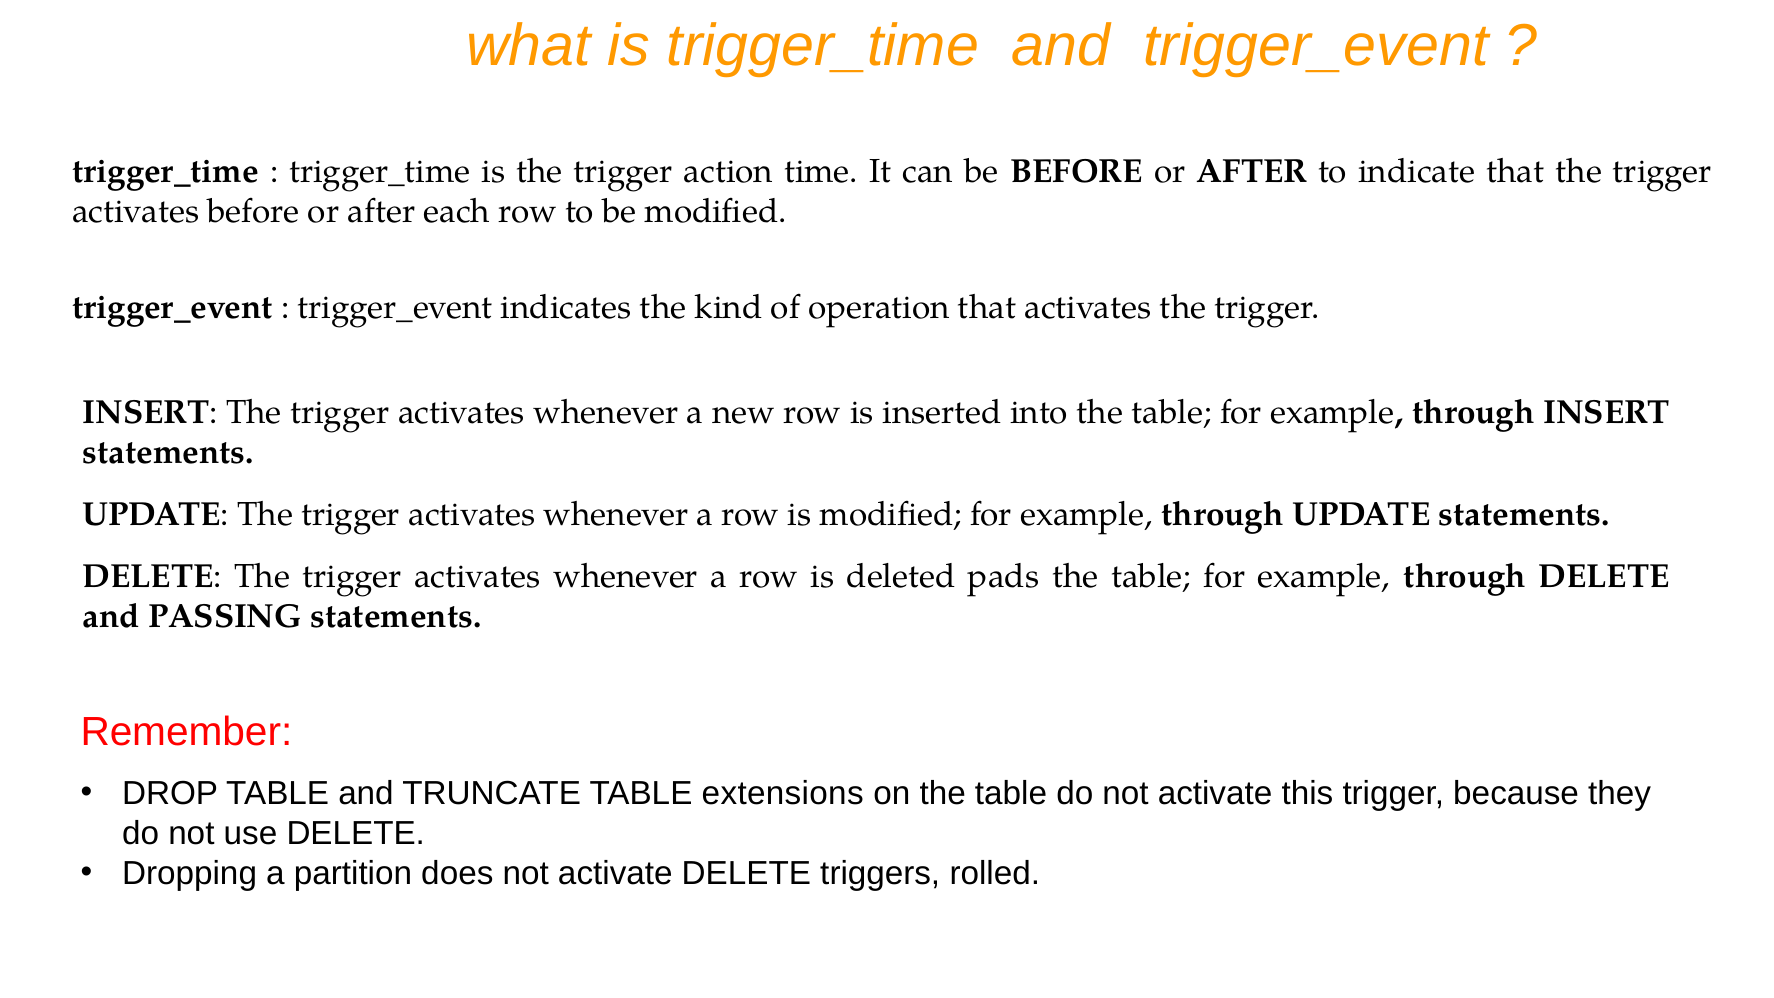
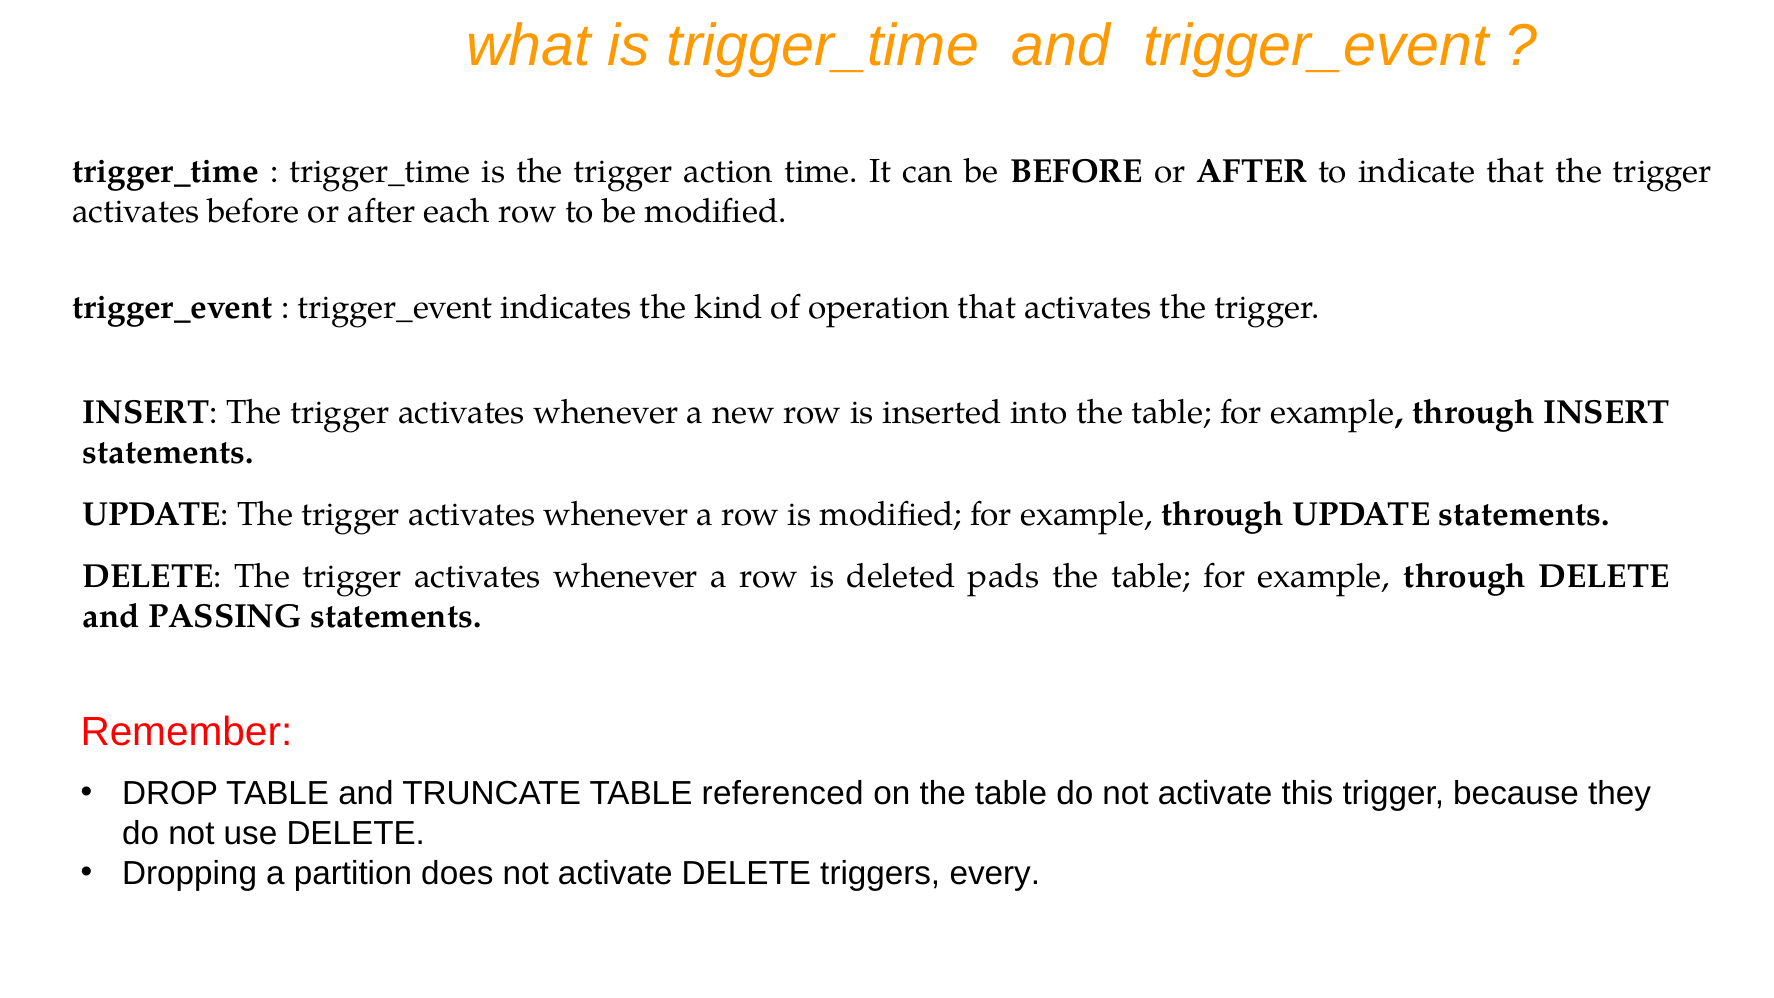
extensions: extensions -> referenced
rolled: rolled -> every
